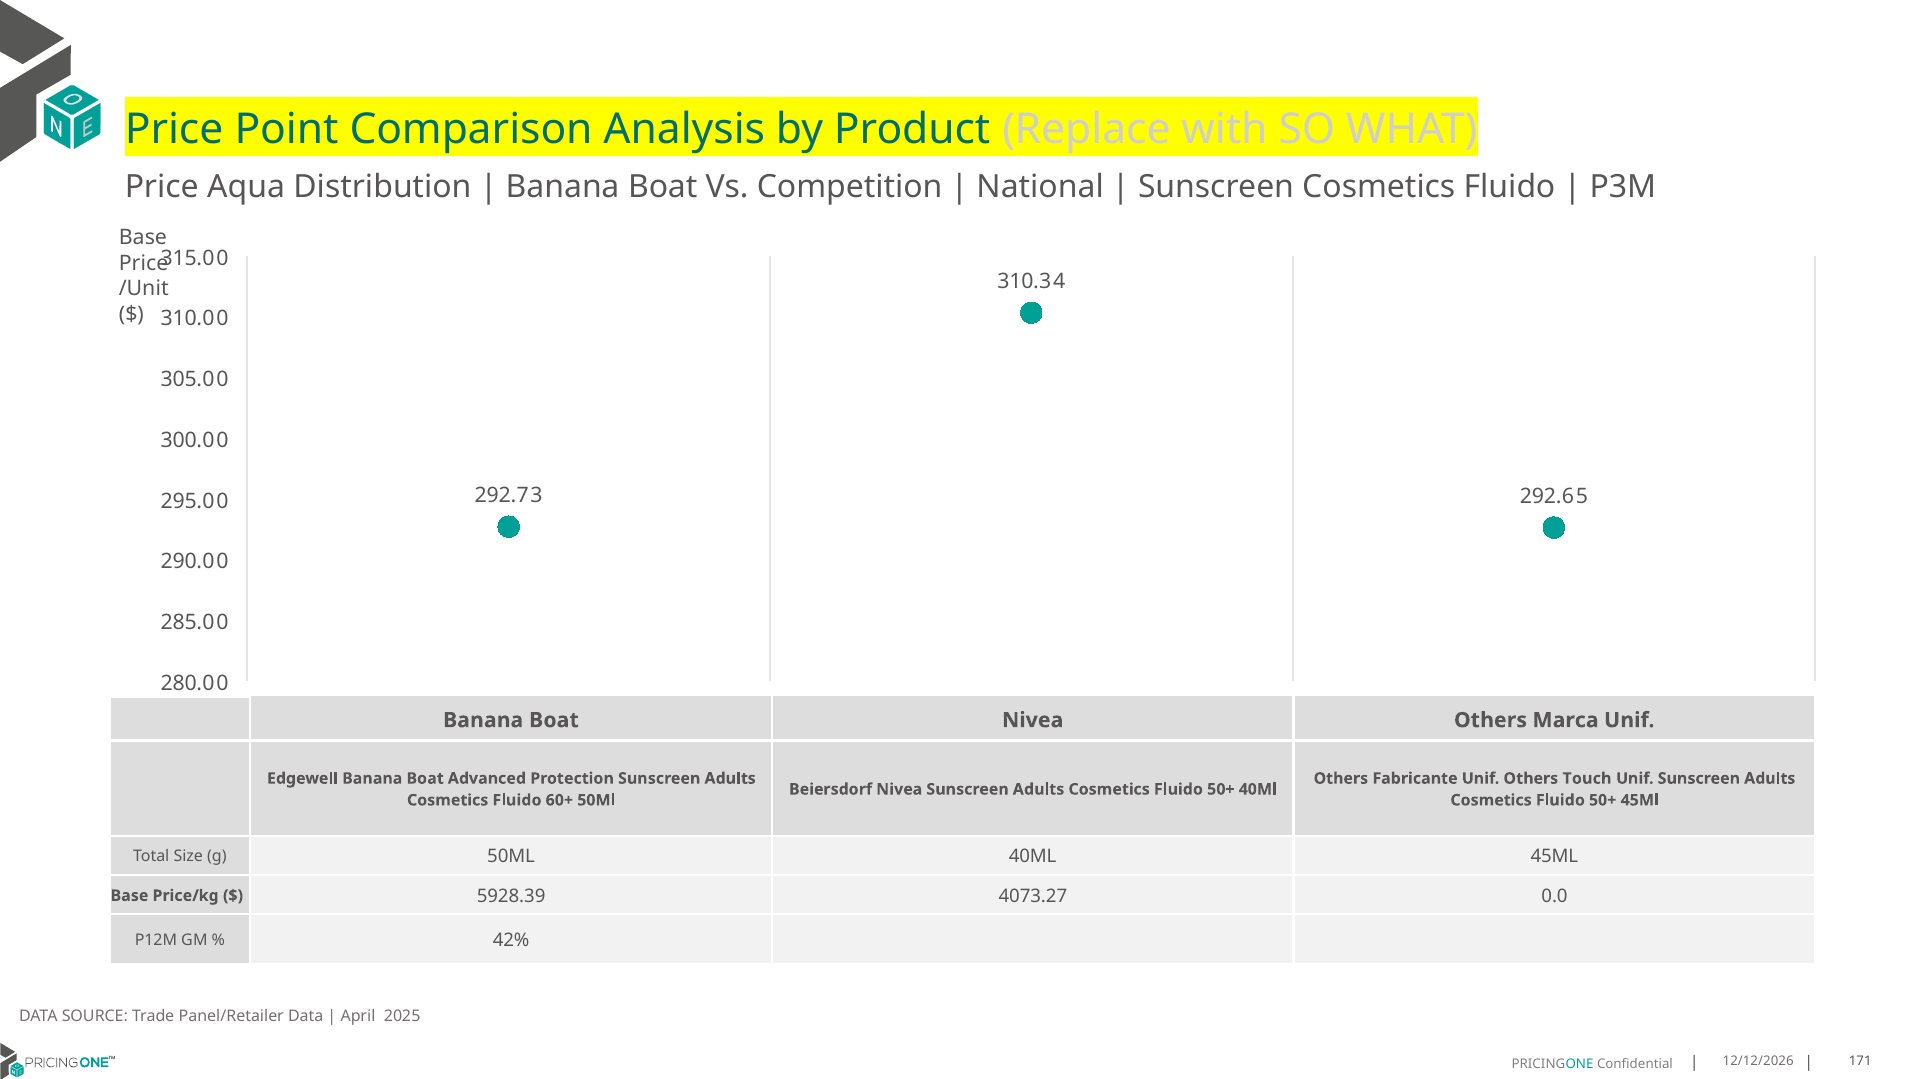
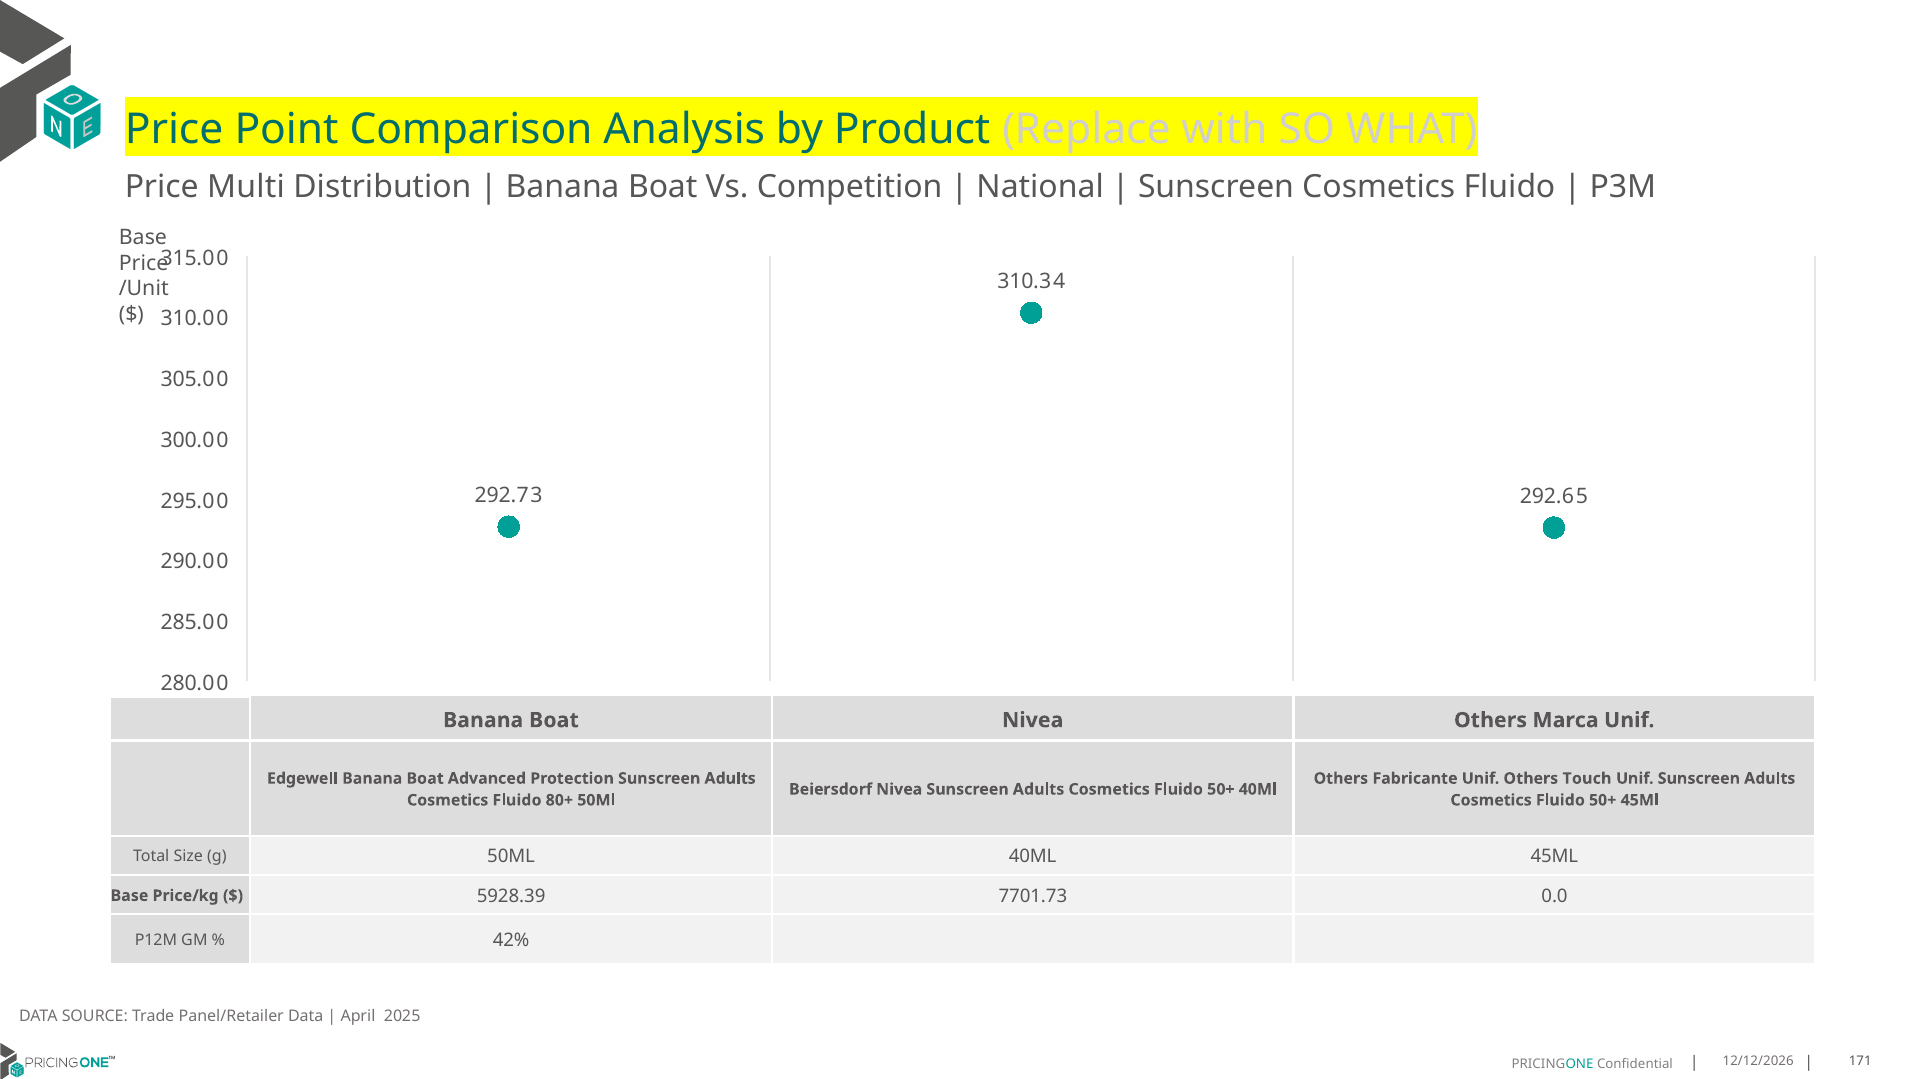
Aqua: Aqua -> Multi
60+: 60+ -> 80+
4073.27: 4073.27 -> 7701.73
